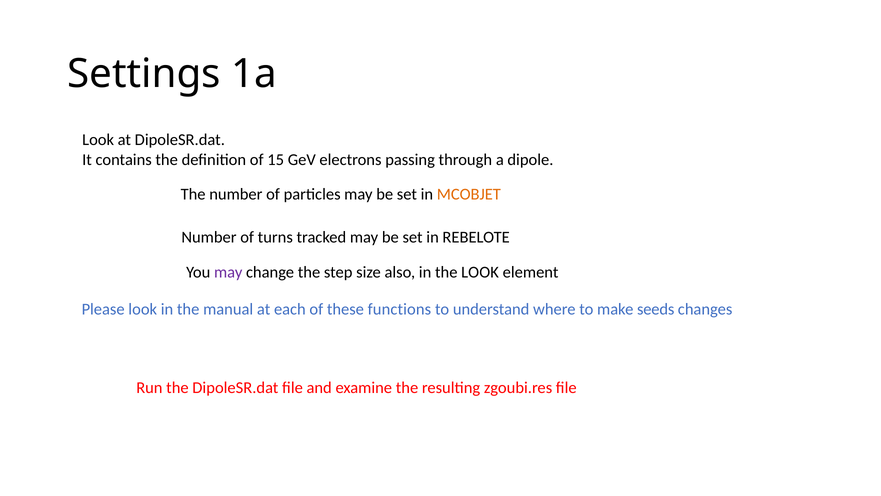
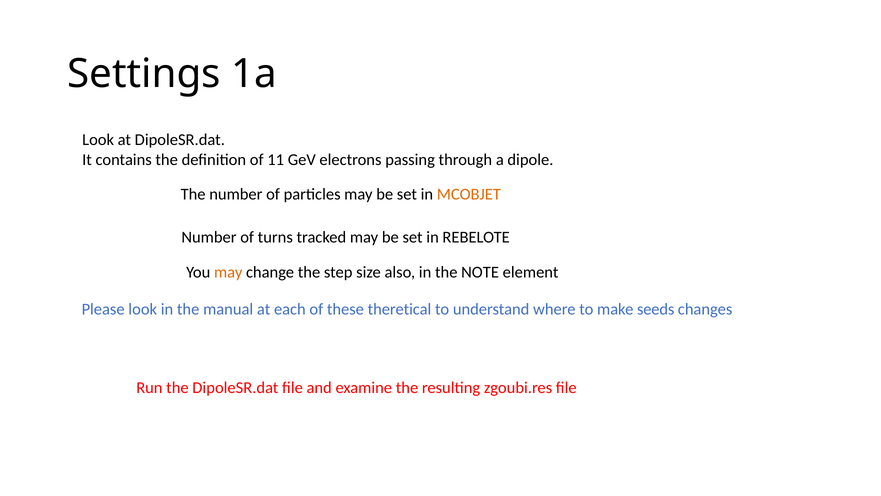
15: 15 -> 11
may at (228, 272) colour: purple -> orange
the LOOK: LOOK -> NOTE
functions: functions -> theretical
